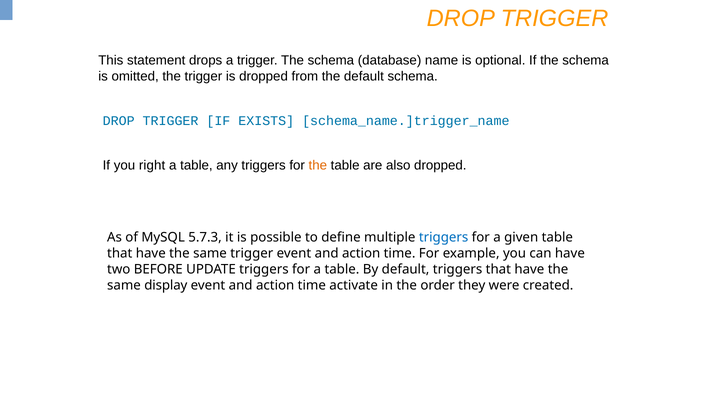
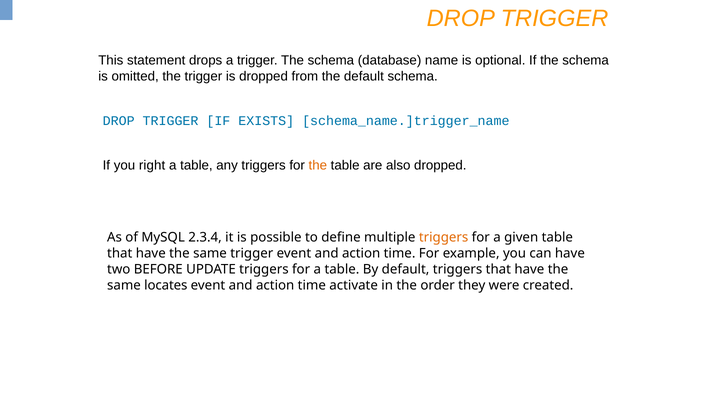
5.7.3: 5.7.3 -> 2.3.4
triggers at (444, 237) colour: blue -> orange
display: display -> locates
